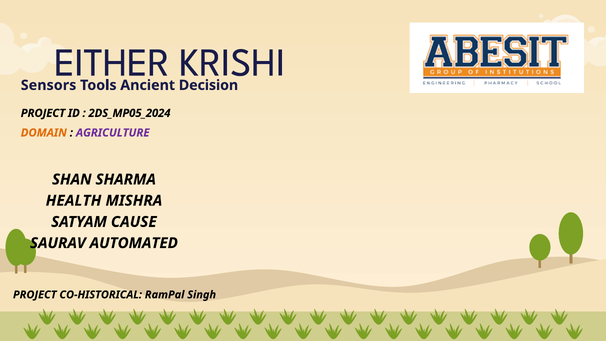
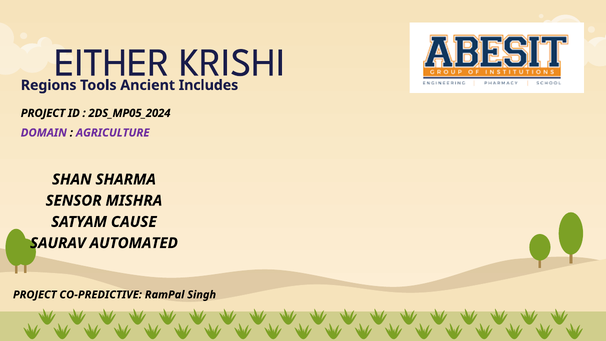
Sensors: Sensors -> Regions
Decision: Decision -> Includes
DOMAIN colour: orange -> purple
HEALTH: HEALTH -> SENSOR
CO-HISTORICAL: CO-HISTORICAL -> CO-PREDICTIVE
